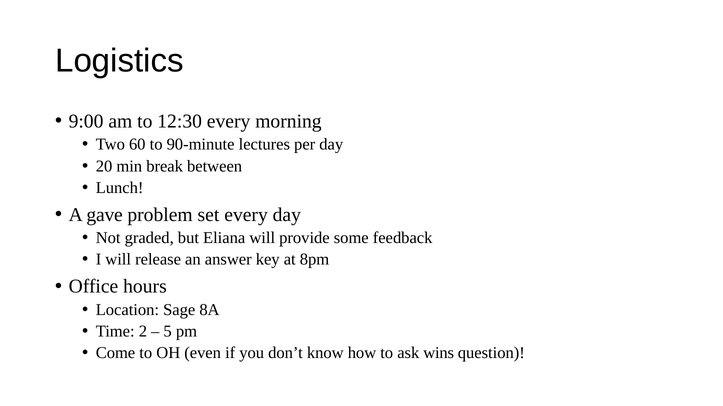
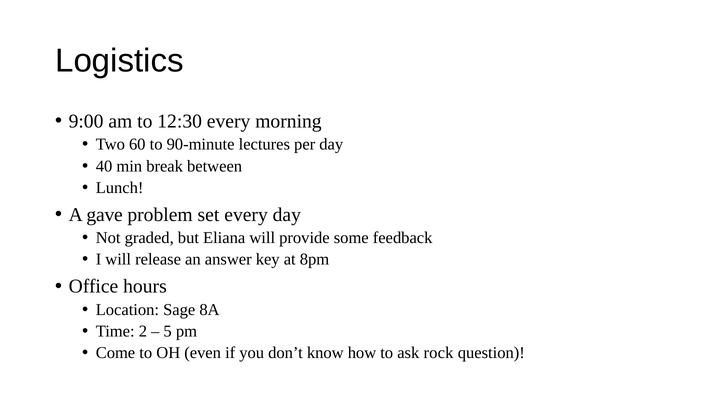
20: 20 -> 40
wins: wins -> rock
